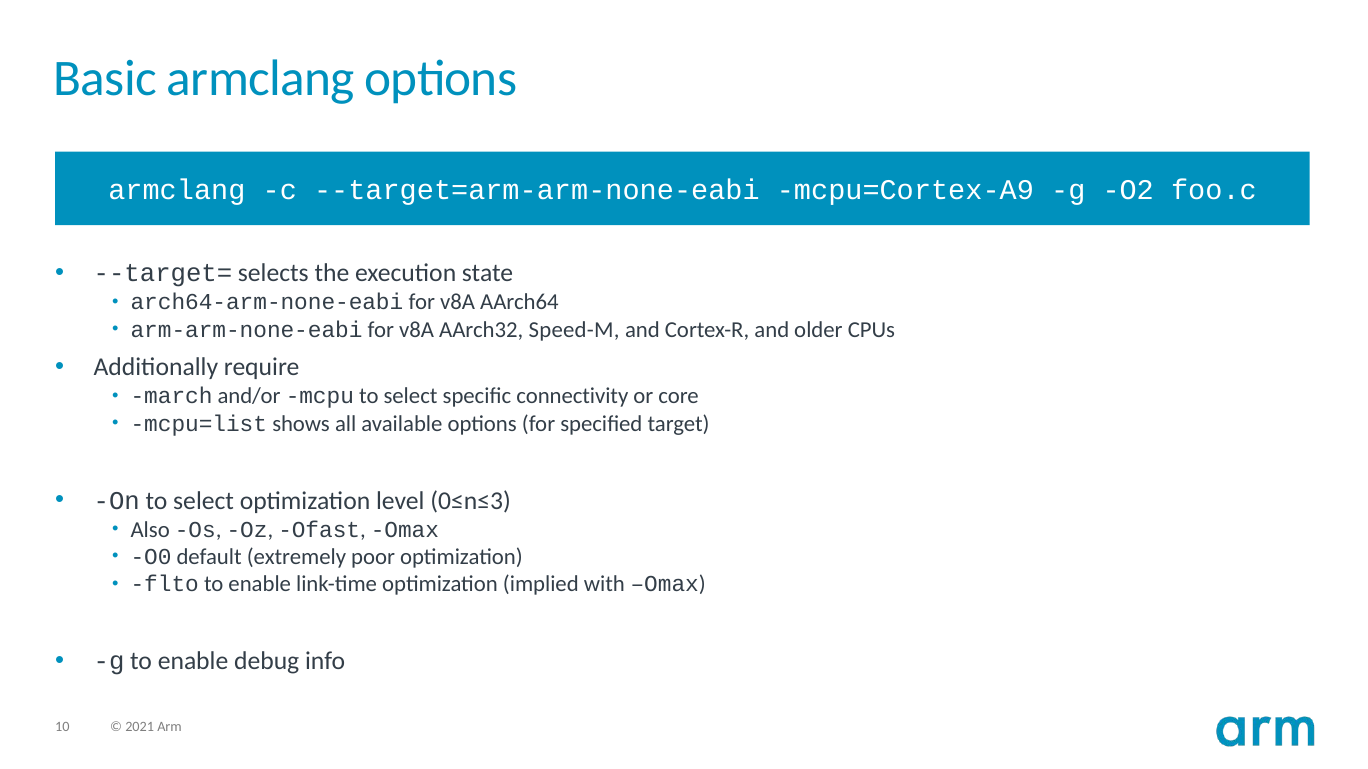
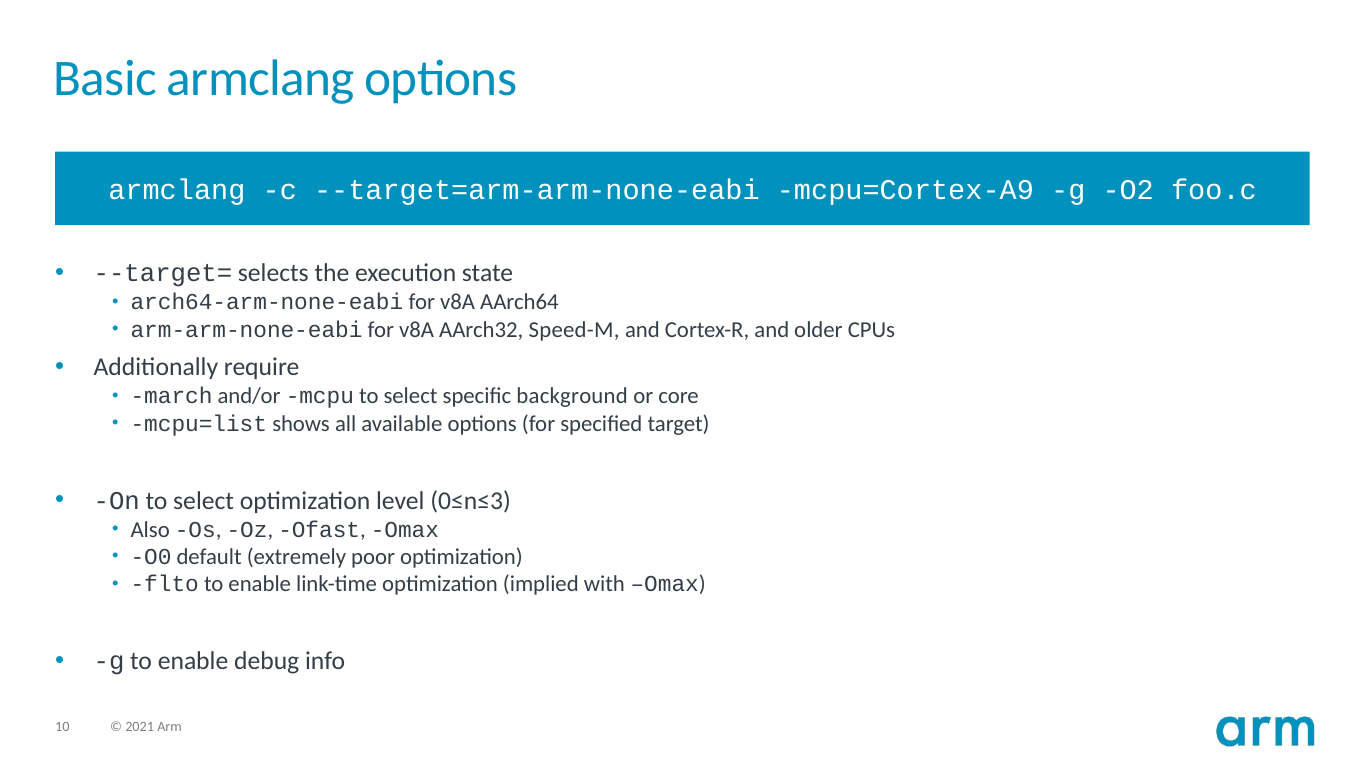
connectivity: connectivity -> background
